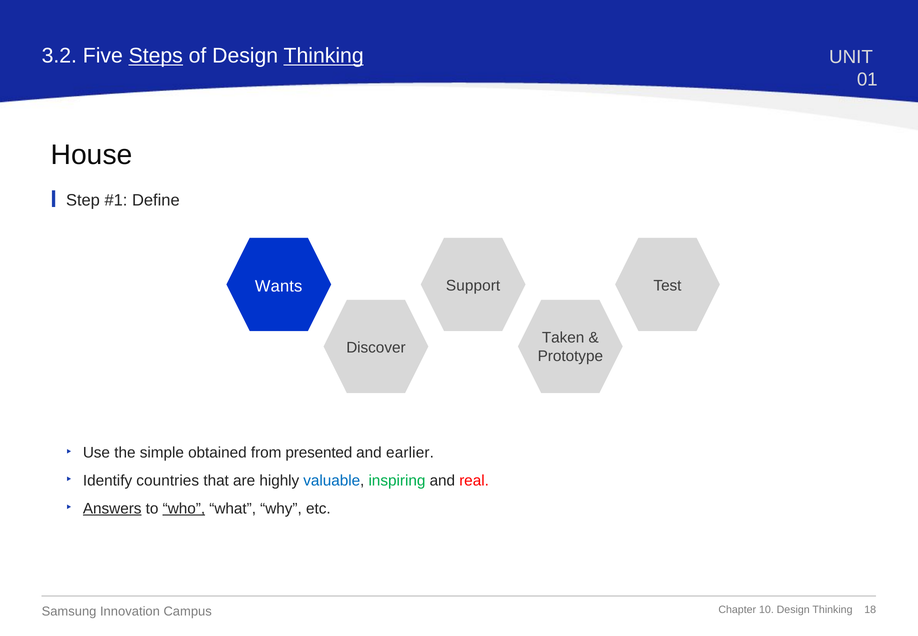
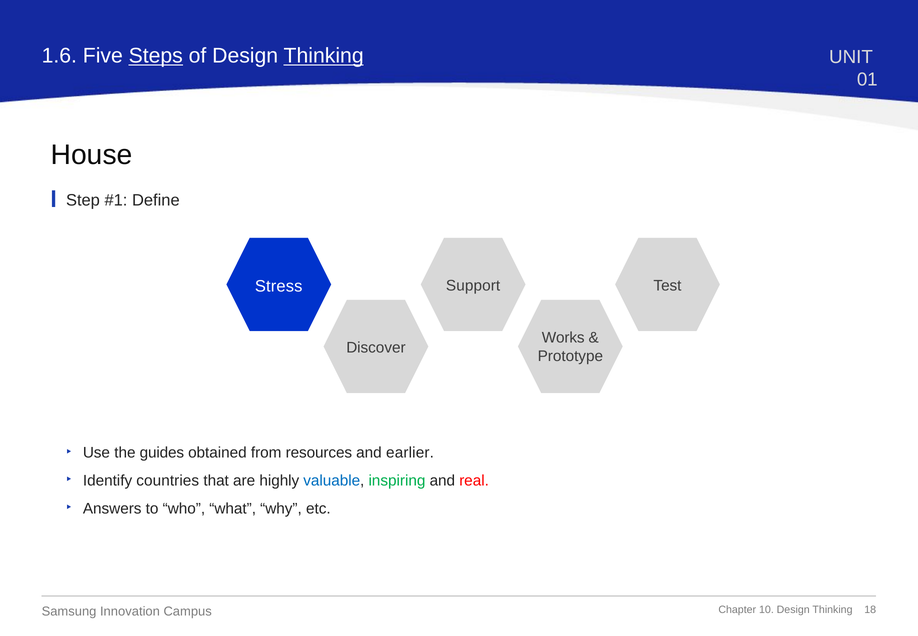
3.2: 3.2 -> 1.6
Wants: Wants -> Stress
Taken: Taken -> Works
simple: simple -> guides
presented: presented -> resources
Answers underline: present -> none
who underline: present -> none
